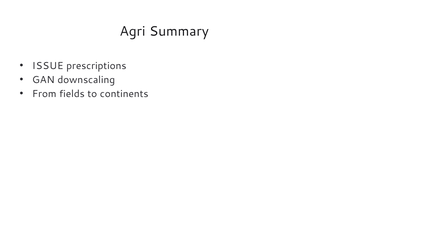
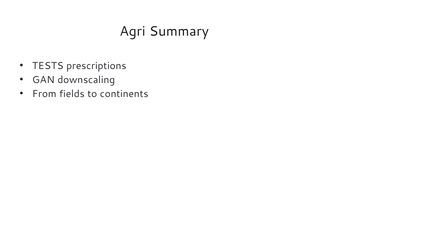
ISSUE: ISSUE -> TESTS
